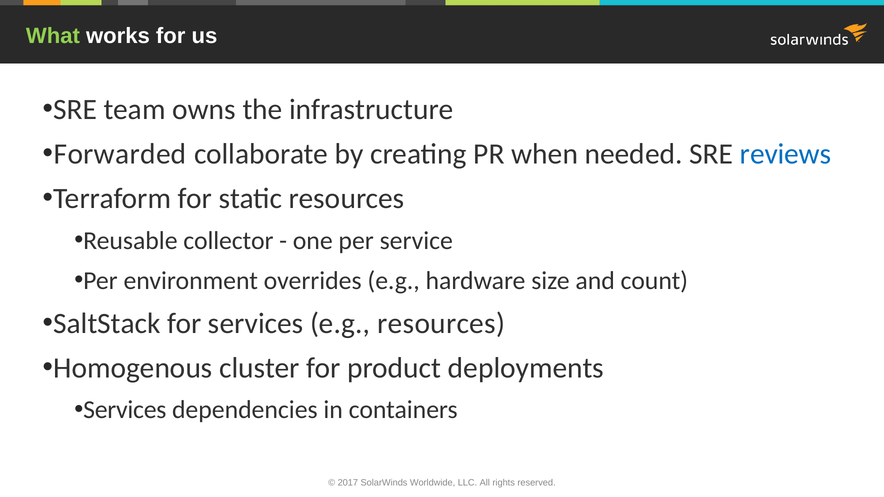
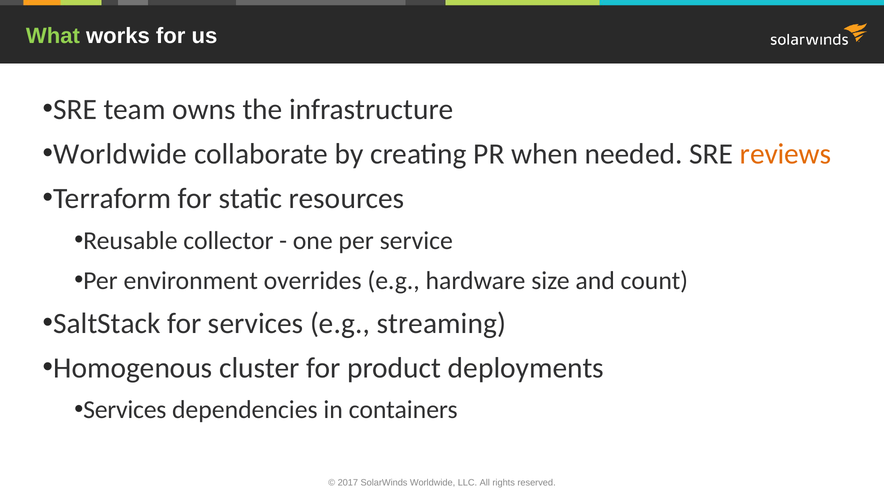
Forwarded at (120, 154): Forwarded -> Worldwide
reviews colour: blue -> orange
e.g resources: resources -> streaming
